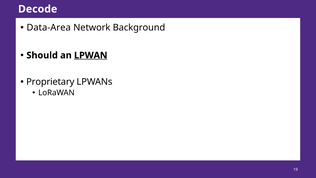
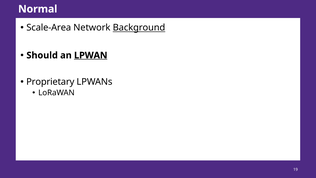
Decode: Decode -> Normal
Data-Area: Data-Area -> Scale-Area
Background underline: none -> present
